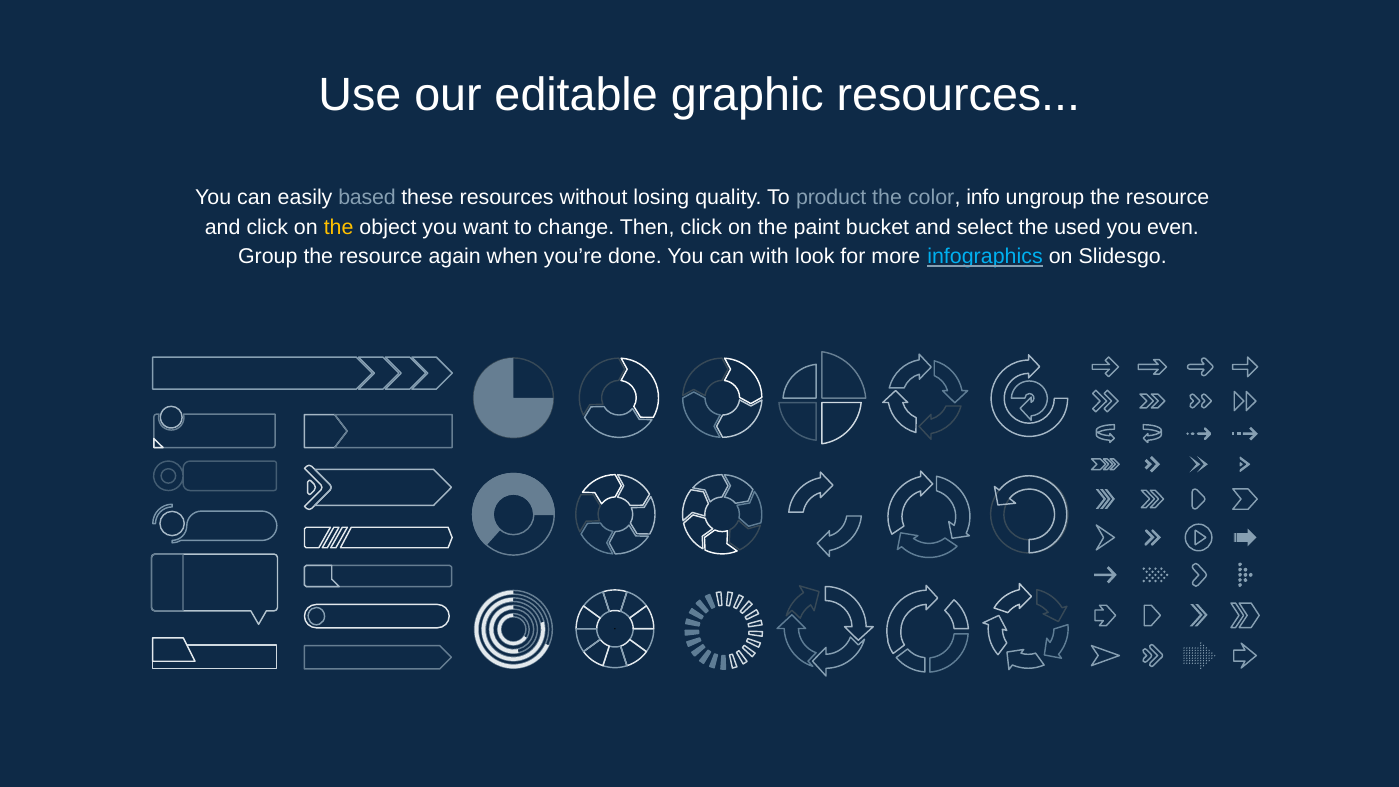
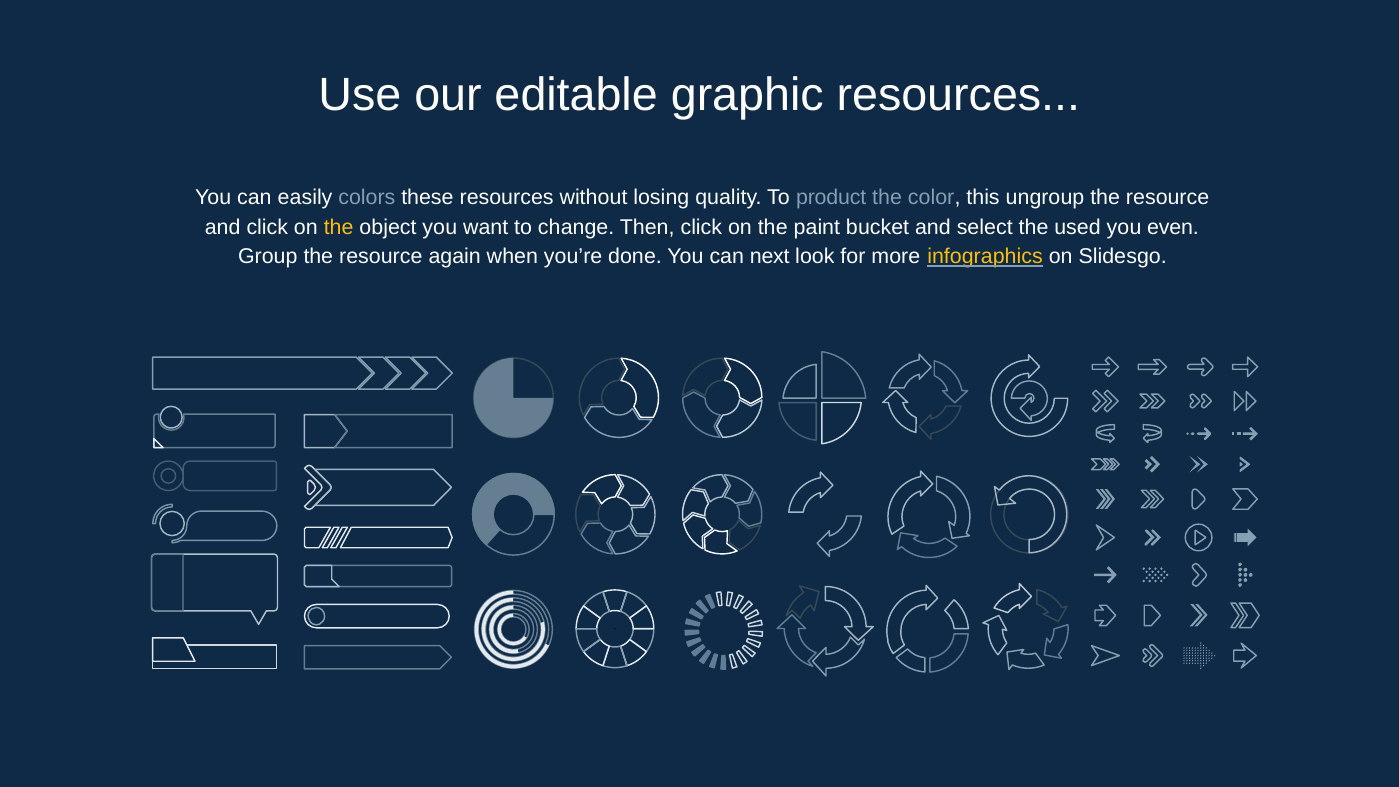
based: based -> colors
info: info -> this
with: with -> next
infographics colour: light blue -> yellow
